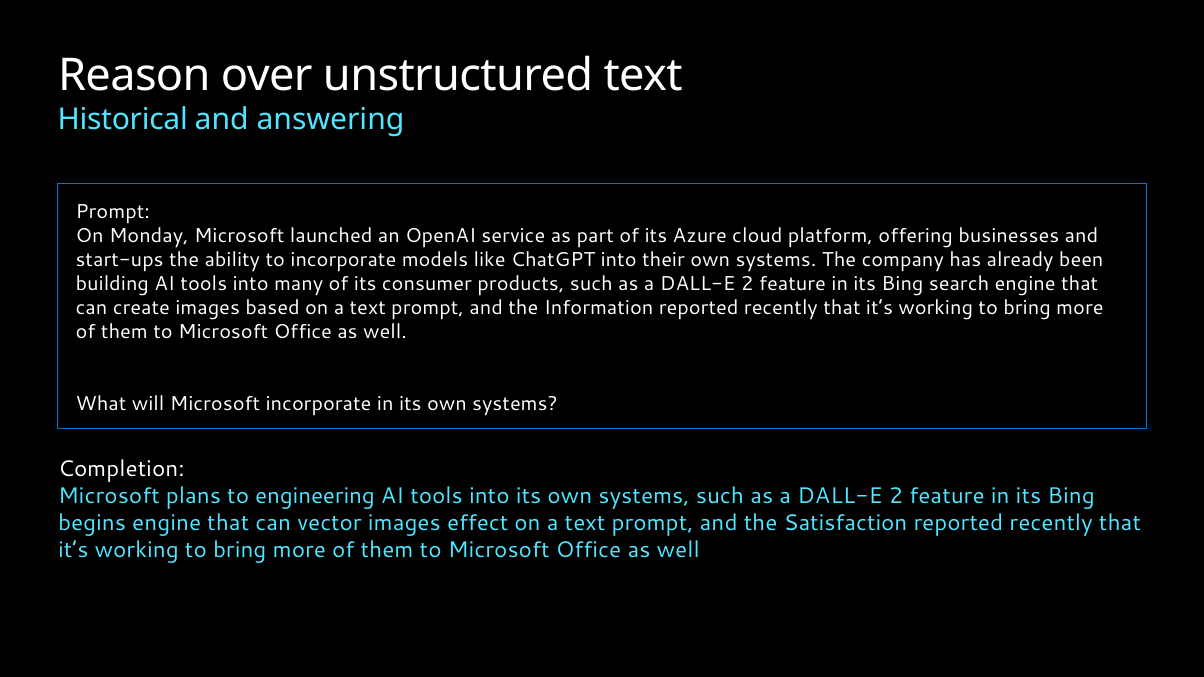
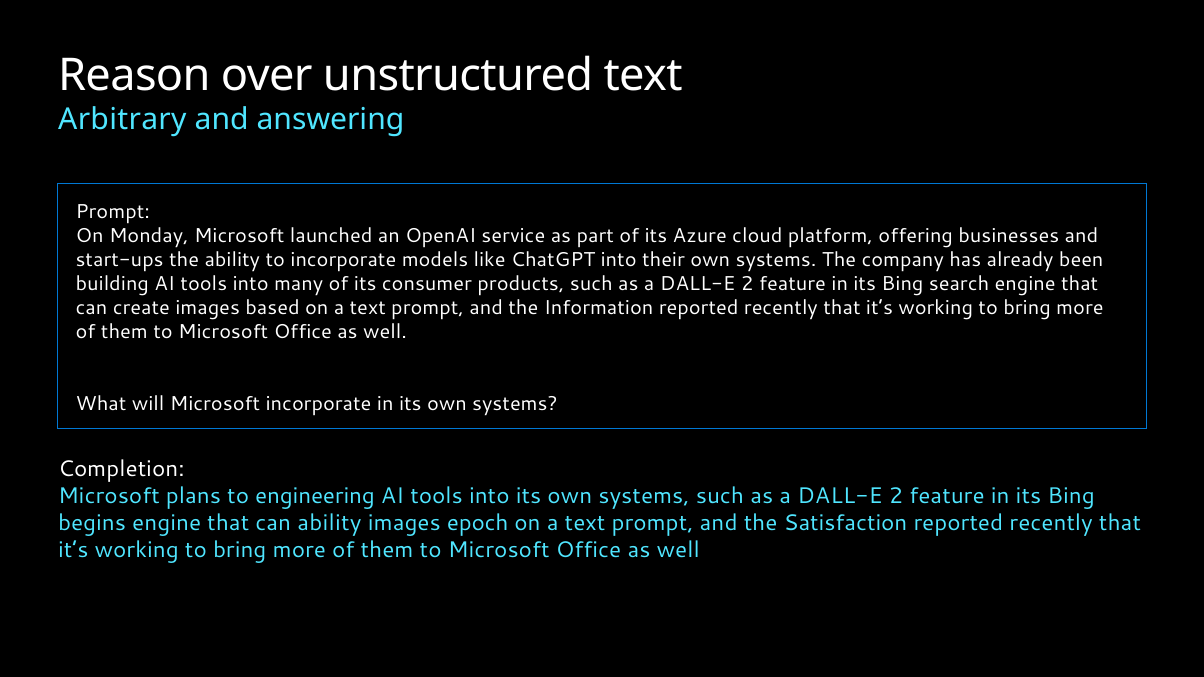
Historical: Historical -> Arbitrary
can vector: vector -> ability
effect: effect -> epoch
